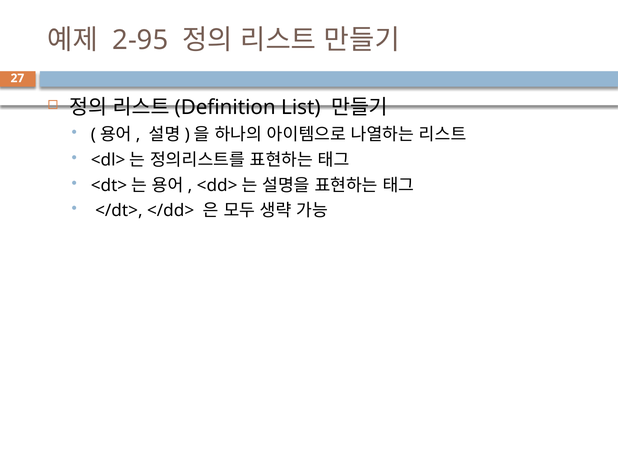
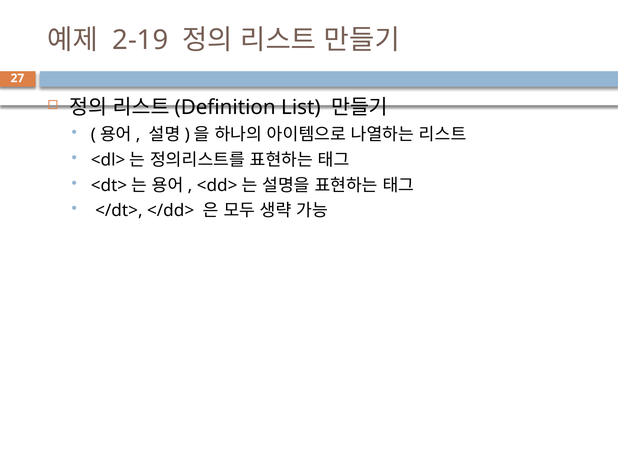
2-95: 2-95 -> 2-19
